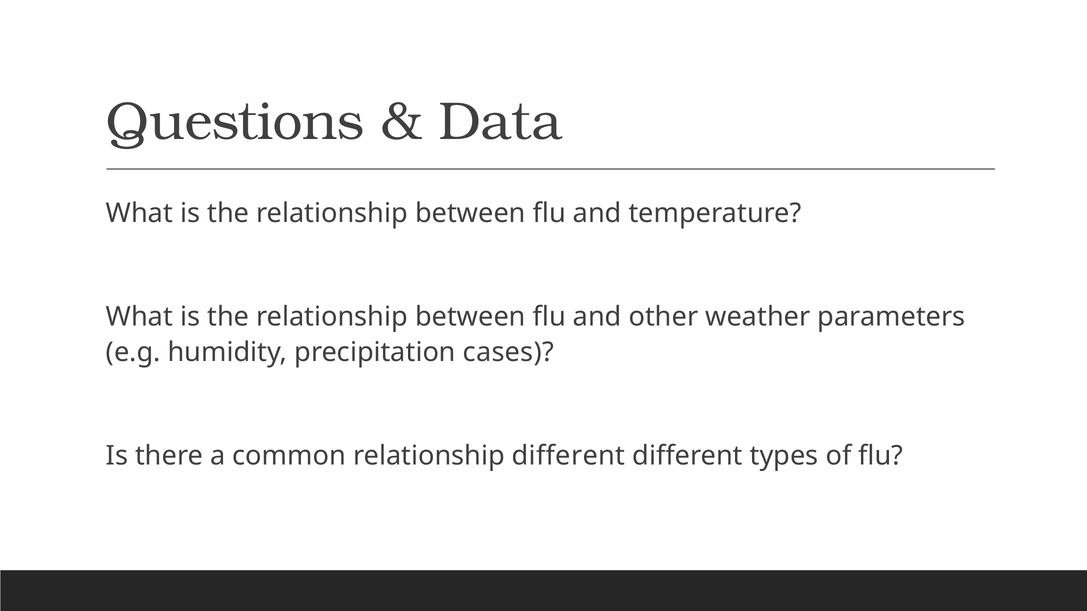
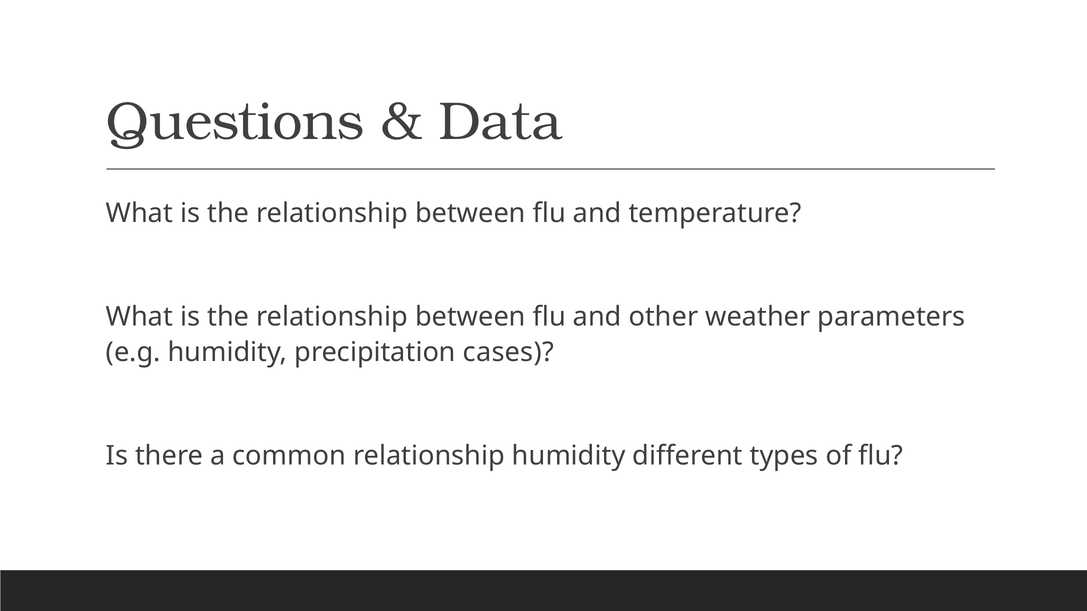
relationship different: different -> humidity
